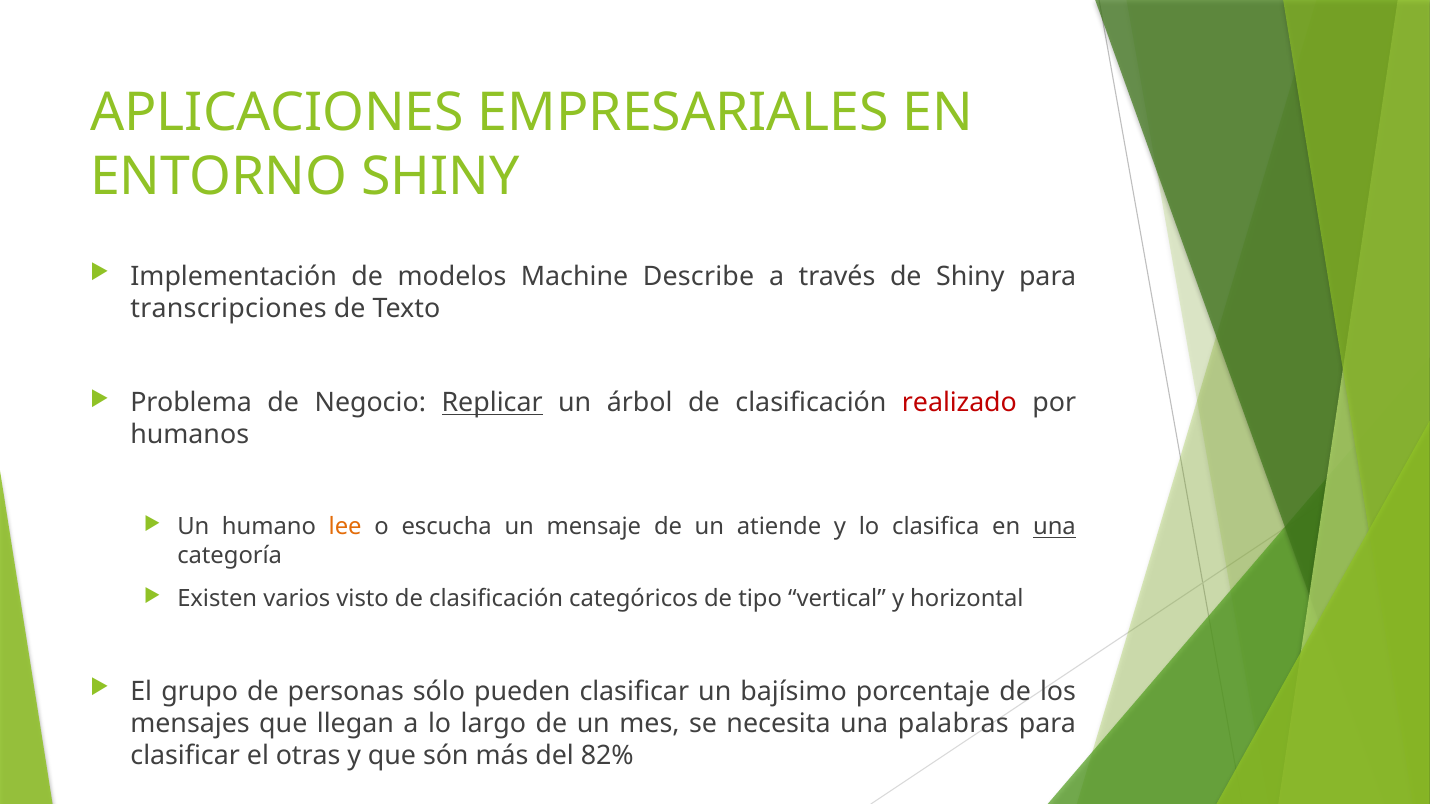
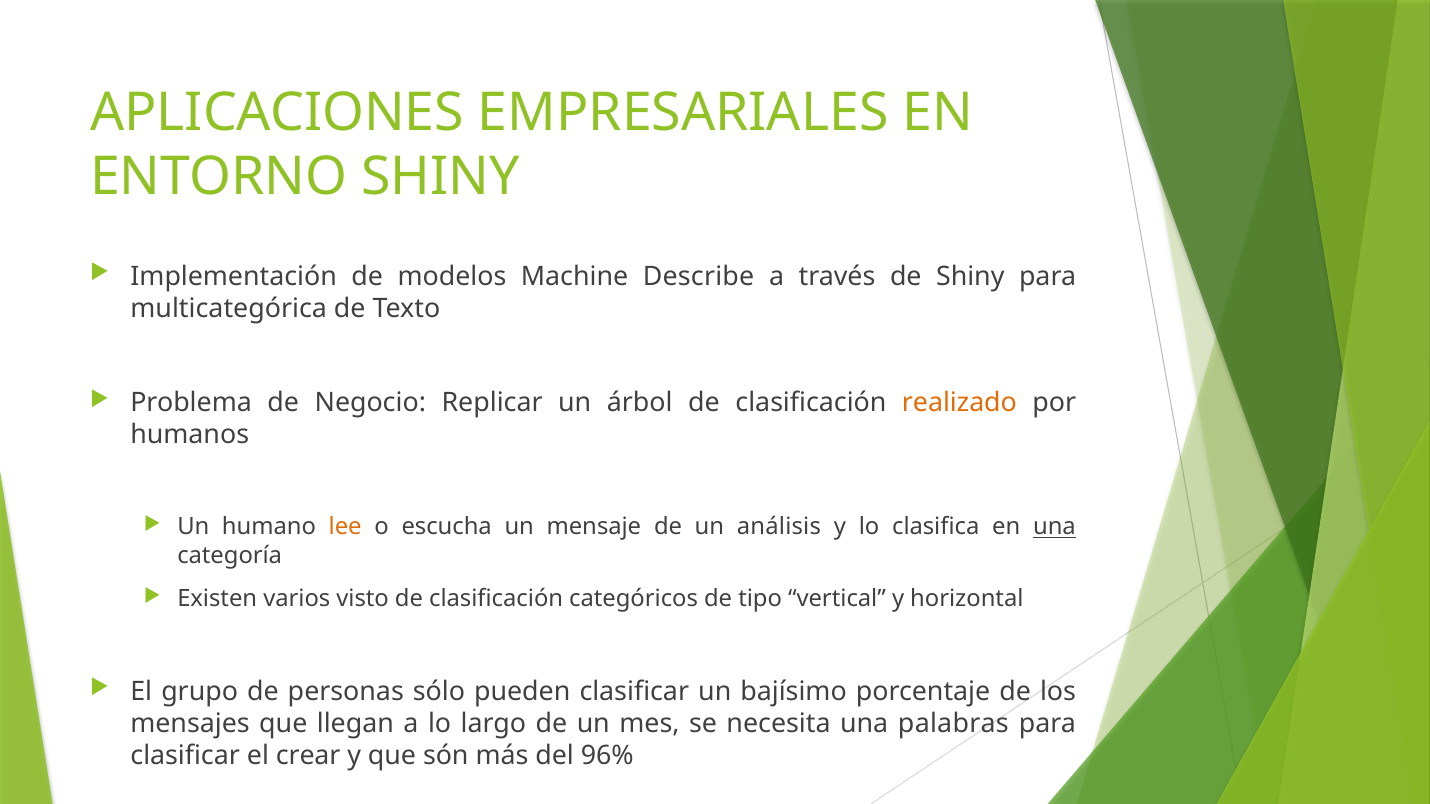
transcripciones: transcripciones -> multicategórica
Replicar underline: present -> none
realizado colour: red -> orange
atiende: atiende -> análisis
otras: otras -> crear
82%: 82% -> 96%
